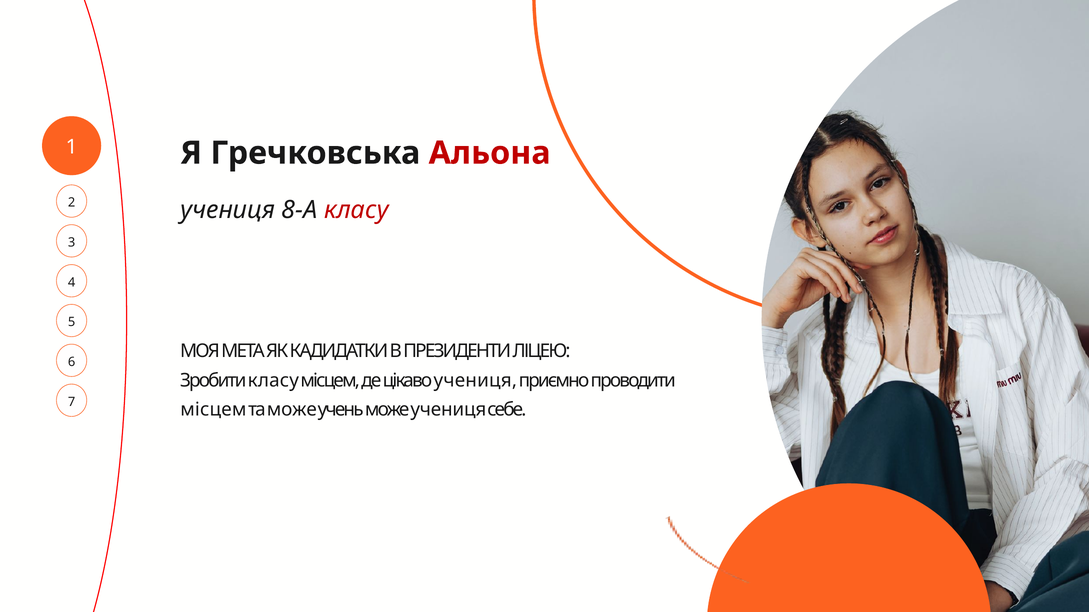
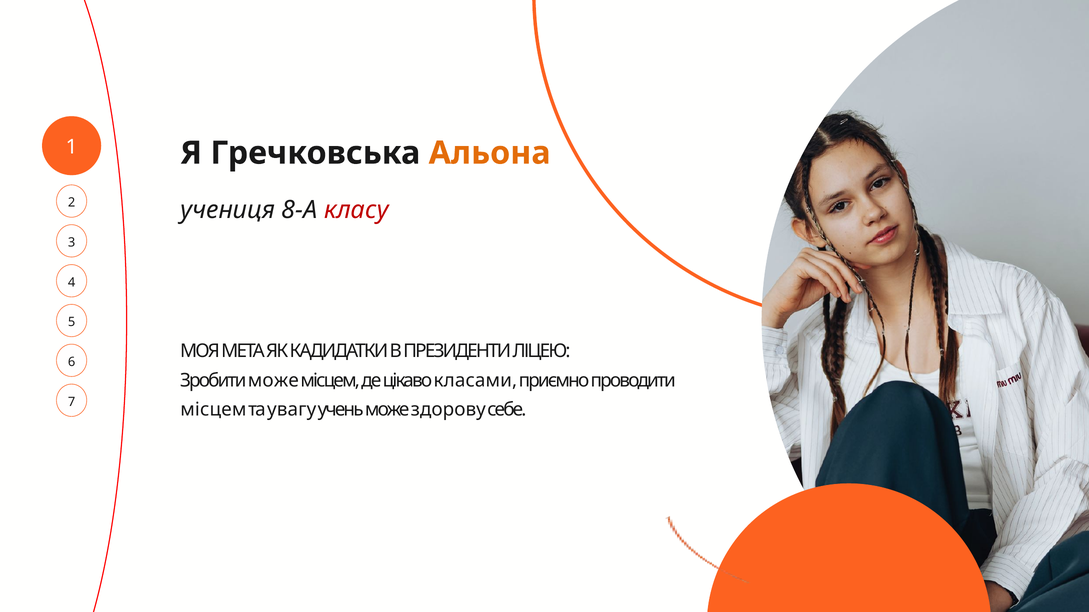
Альона colour: red -> orange
Зробити класу: класу -> може
цікаво учениця: учениця -> класами
та може: може -> увагу
може учениця: учениця -> здорову
